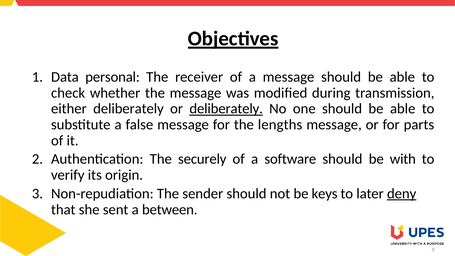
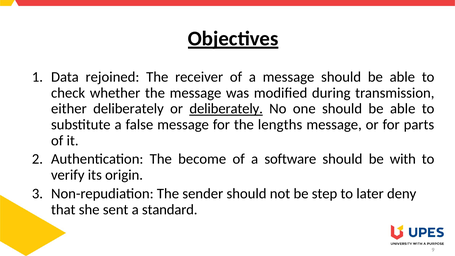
personal: personal -> rejoined
securely: securely -> become
keys: keys -> step
deny underline: present -> none
between: between -> standard
